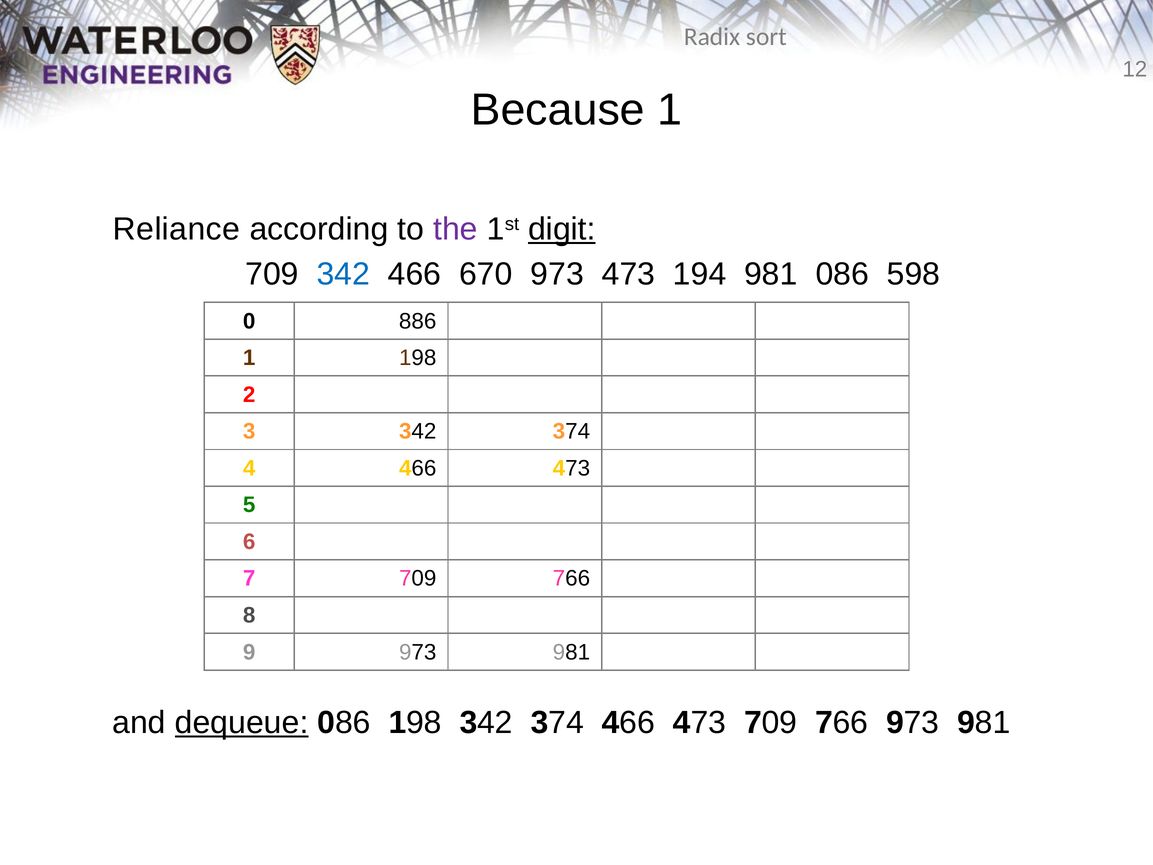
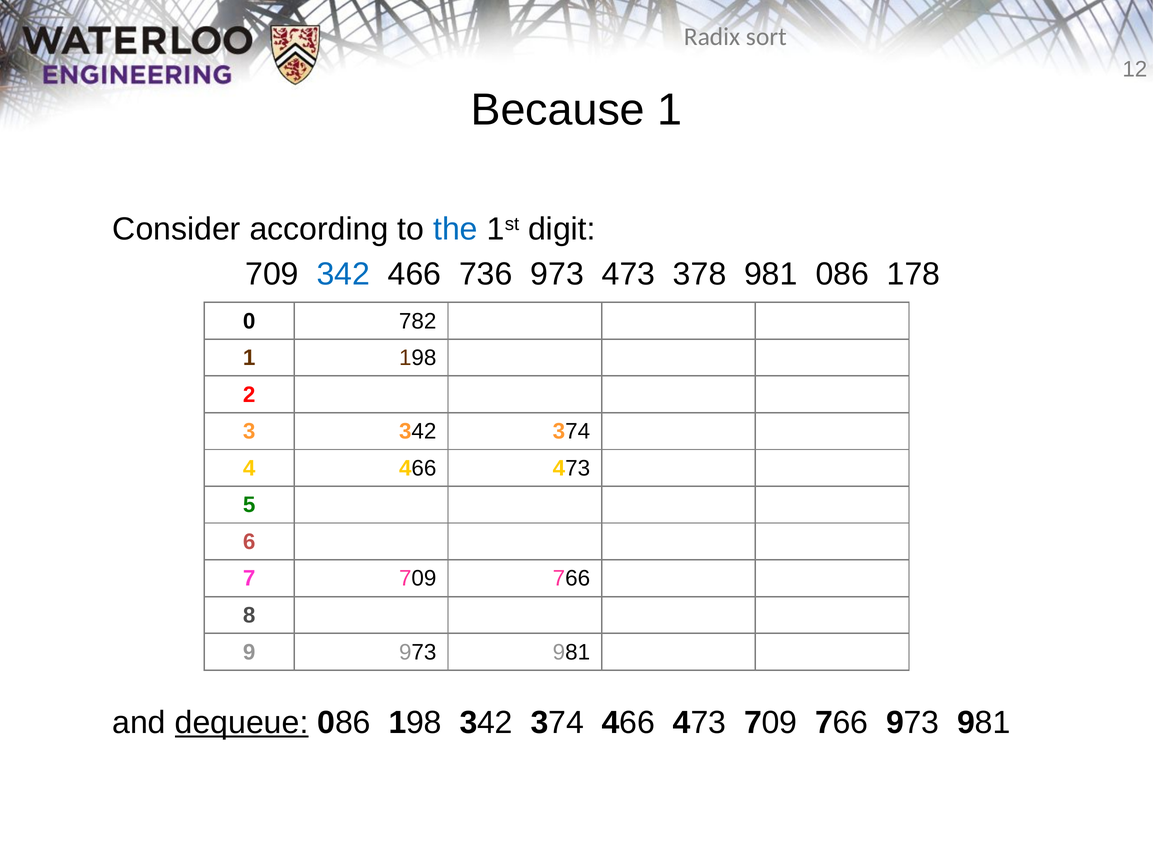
Reliance: Reliance -> Consider
the colour: purple -> blue
digit underline: present -> none
670: 670 -> 736
194: 194 -> 378
598: 598 -> 178
886: 886 -> 782
